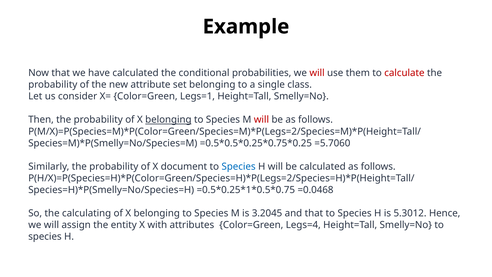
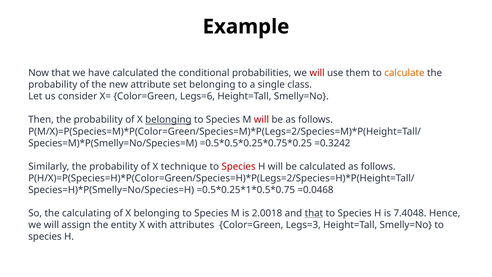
calculate colour: red -> orange
Legs=1: Legs=1 -> Legs=6
=5.7060: =5.7060 -> =0.3242
document: document -> technique
Species at (239, 166) colour: blue -> red
3.2045: 3.2045 -> 2.0018
that at (314, 213) underline: none -> present
5.3012: 5.3012 -> 7.4048
Legs=4: Legs=4 -> Legs=3
